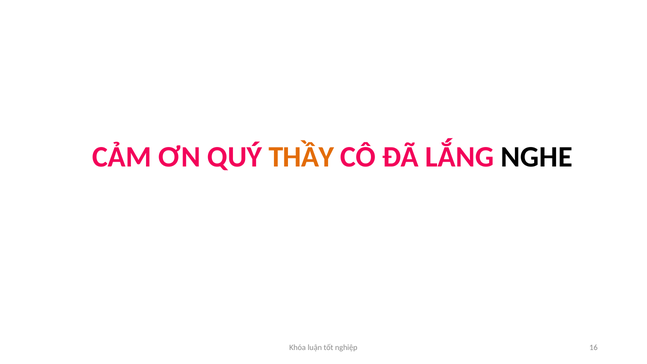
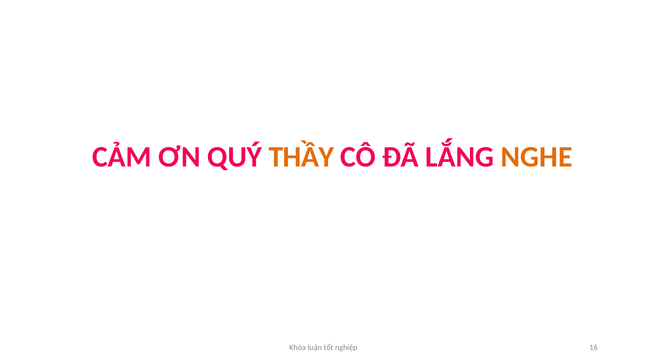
NGHE colour: black -> orange
